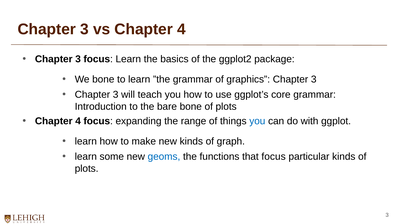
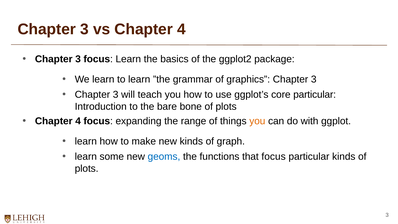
We bone: bone -> learn
core grammar: grammar -> particular
you at (257, 121) colour: blue -> orange
